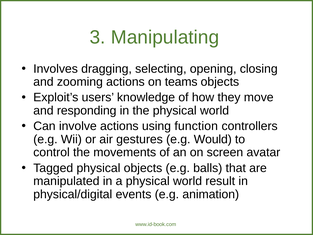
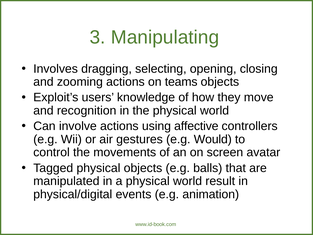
responding: responding -> recognition
function: function -> affective
